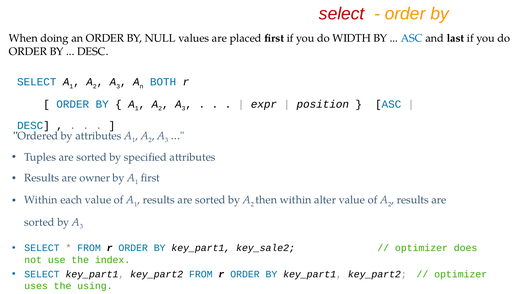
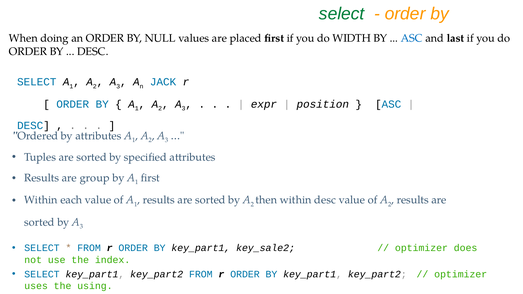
select at (342, 14) colour: red -> green
BOTH: BOTH -> JACK
owner: owner -> group
within alter: alter -> desc
